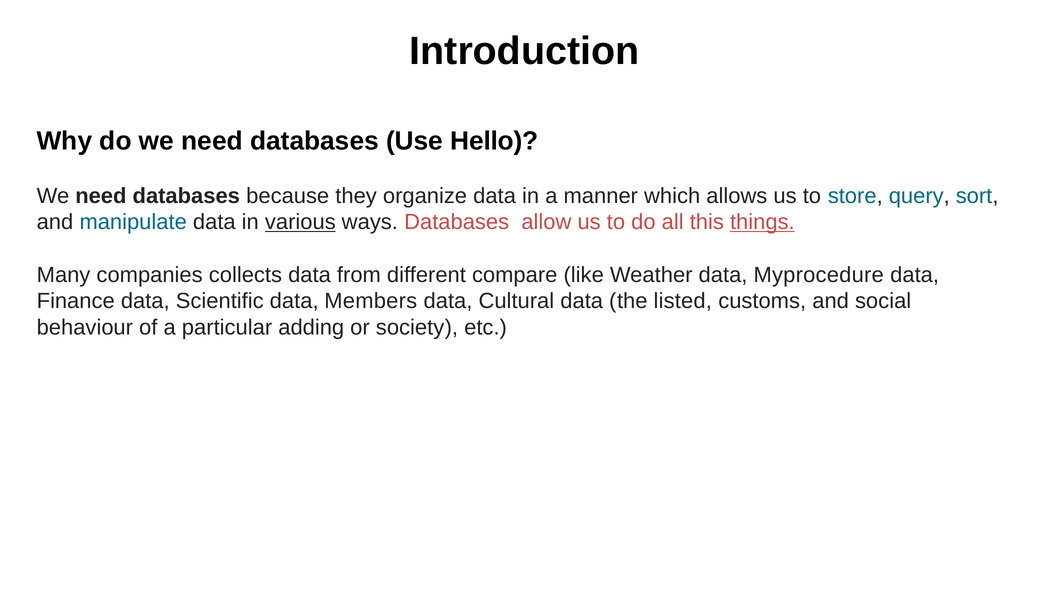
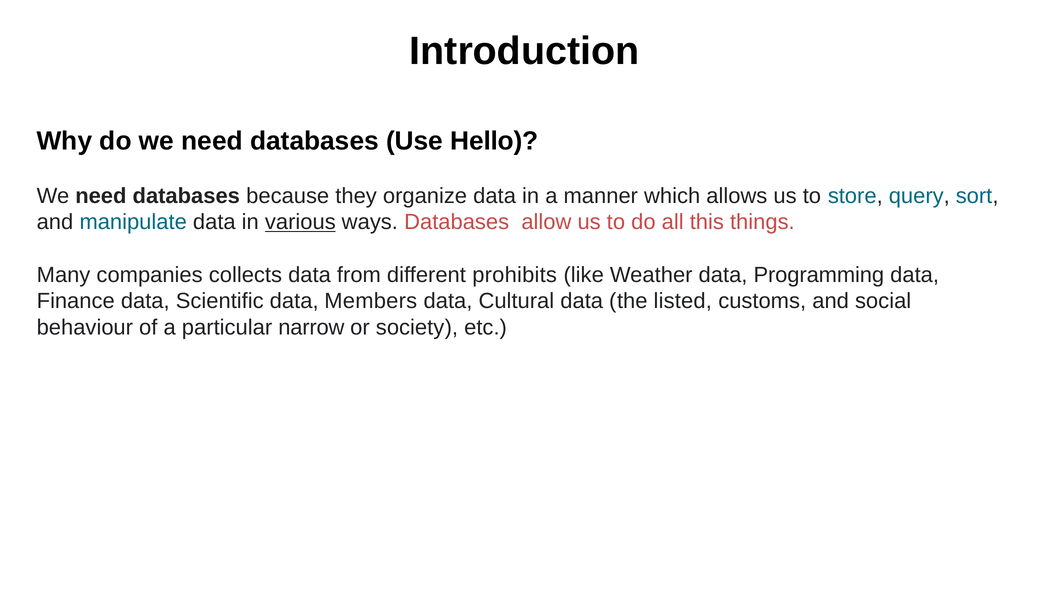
things underline: present -> none
compare: compare -> prohibits
Myprocedure: Myprocedure -> Programming
adding: adding -> narrow
